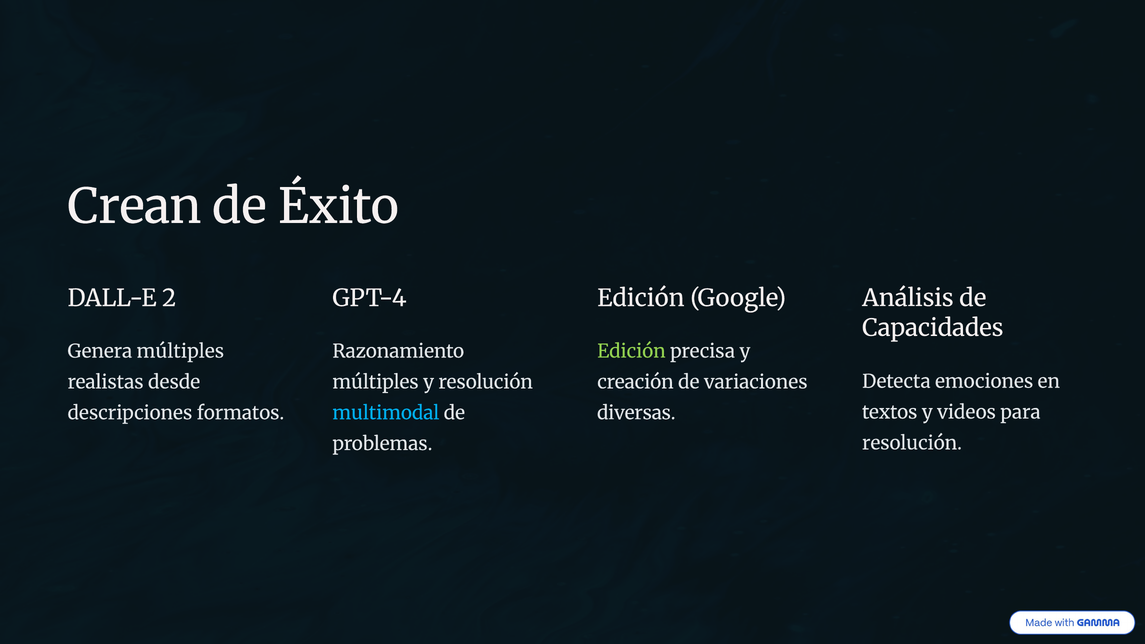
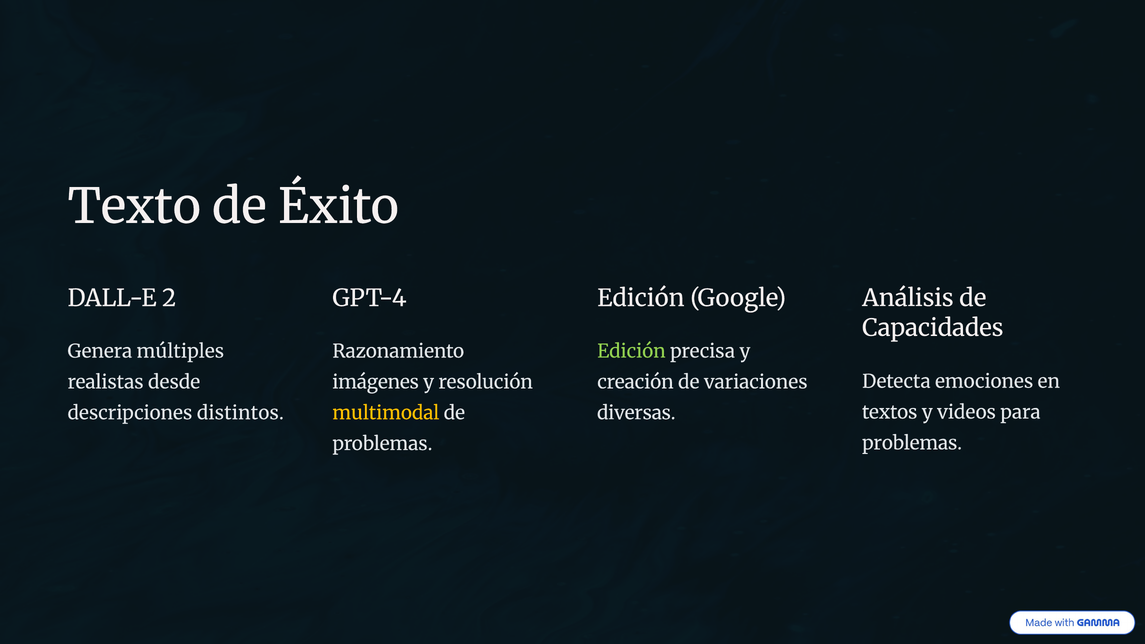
Crean: Crean -> Texto
múltiples at (376, 382): múltiples -> imágenes
formatos: formatos -> distintos
multimodal colour: light blue -> yellow
resolución at (912, 443): resolución -> problemas
